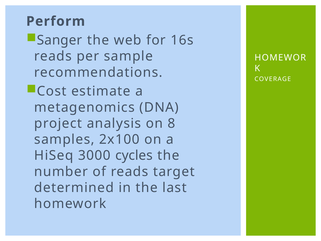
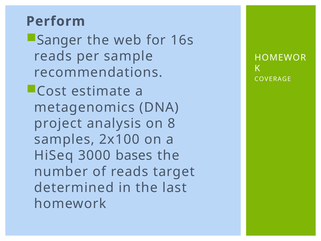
cycles: cycles -> bases
